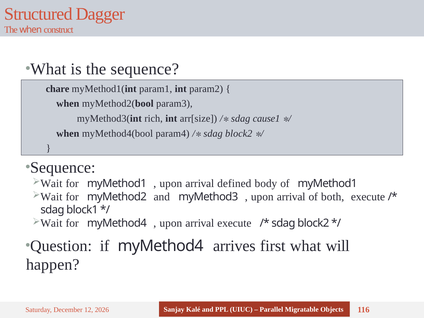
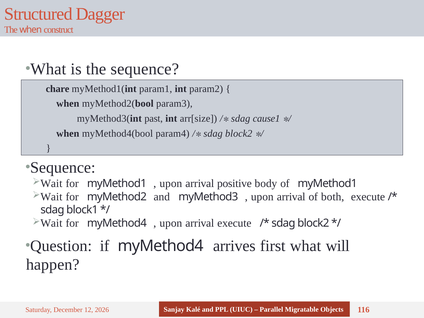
rich: rich -> past
defined: defined -> positive
